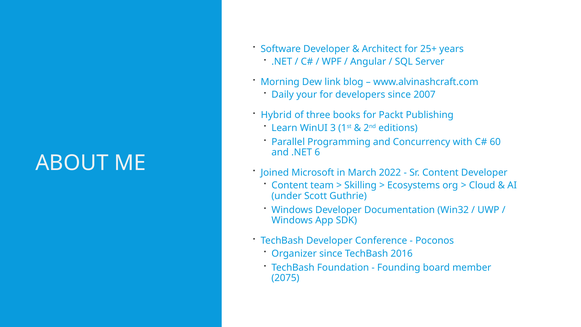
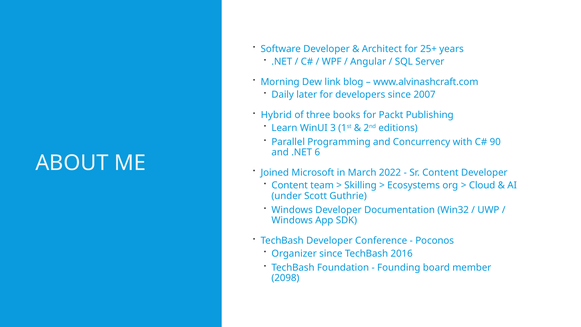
your: your -> later
60: 60 -> 90
2075: 2075 -> 2098
